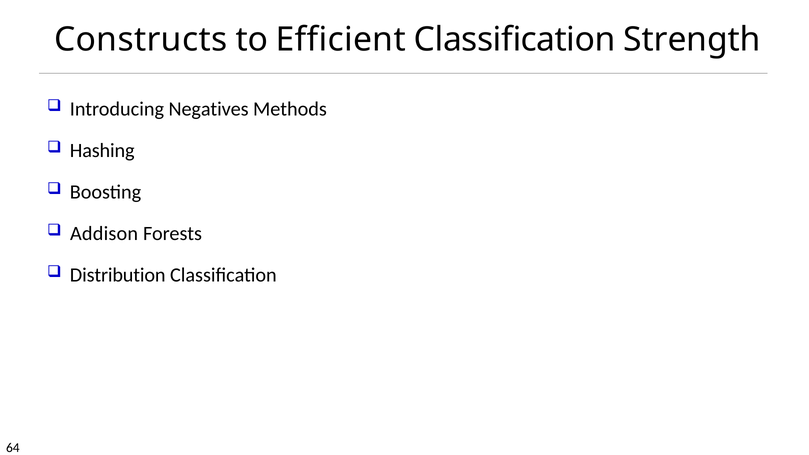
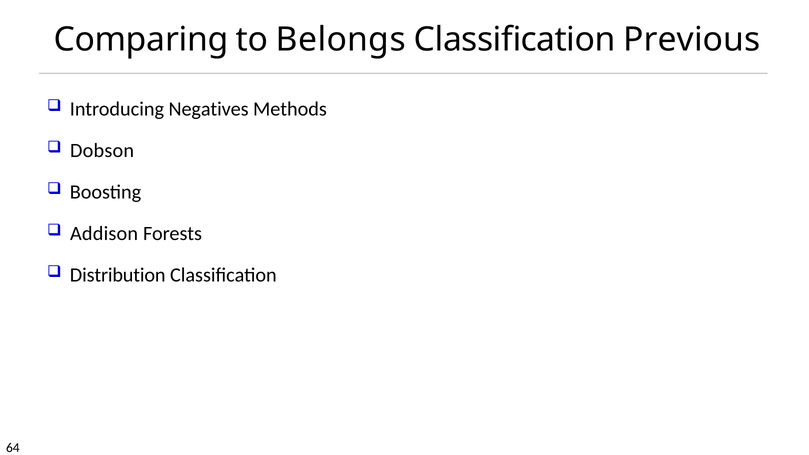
Constructs: Constructs -> Comparing
Efficient: Efficient -> Belongs
Strength: Strength -> Previous
Hashing: Hashing -> Dobson
